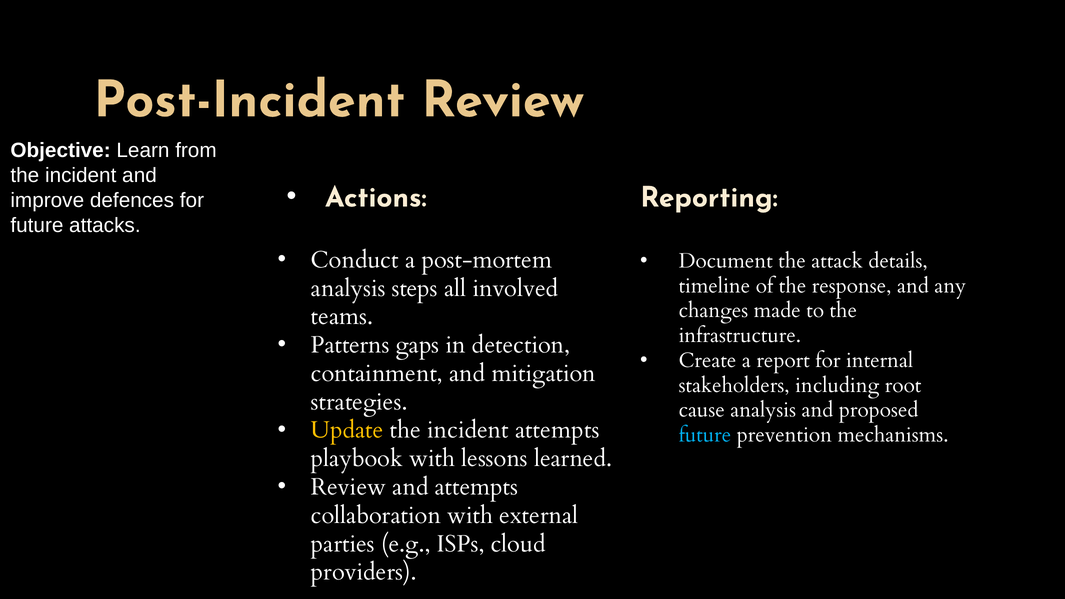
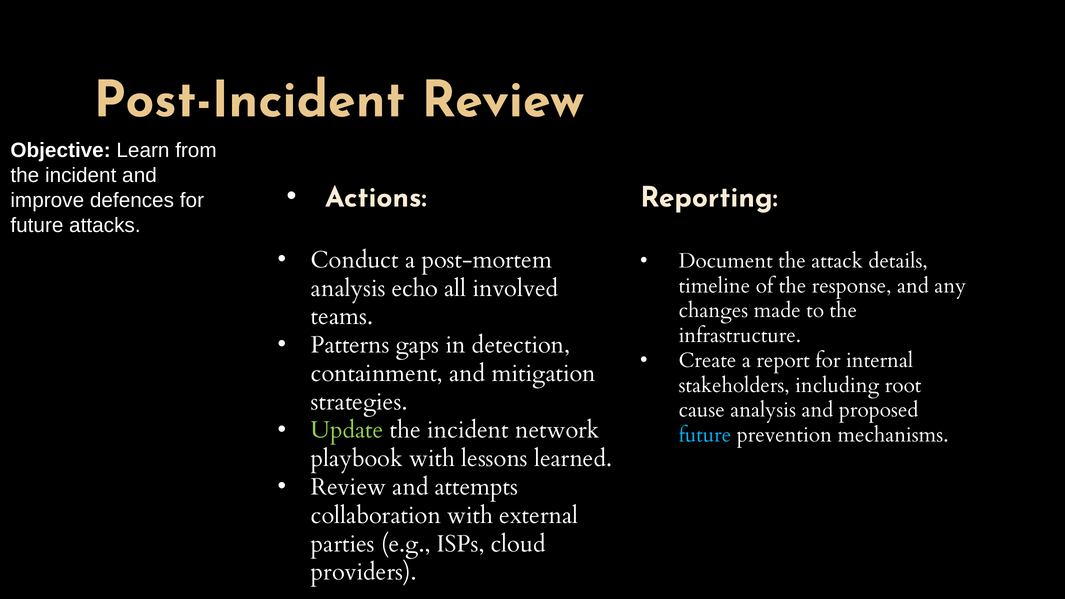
steps: steps -> echo
Update colour: yellow -> light green
incident attempts: attempts -> network
